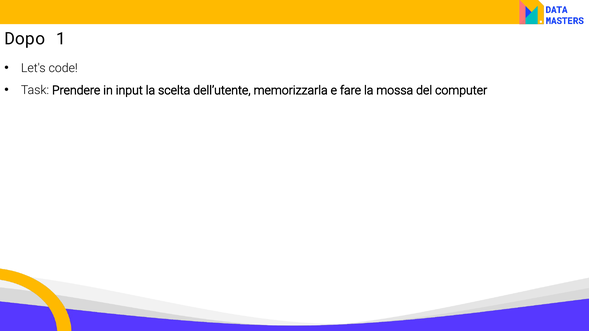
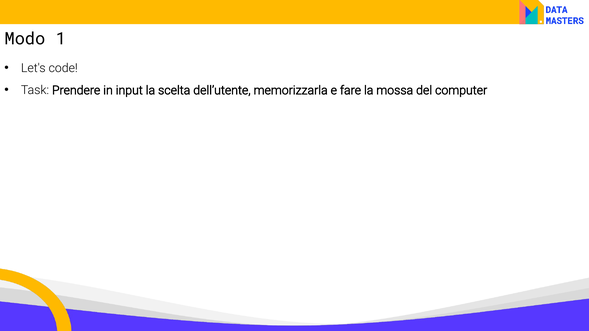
Dopo: Dopo -> Modo
